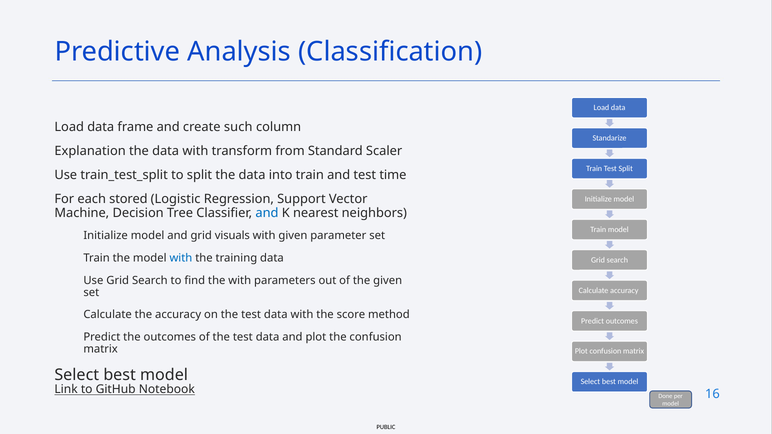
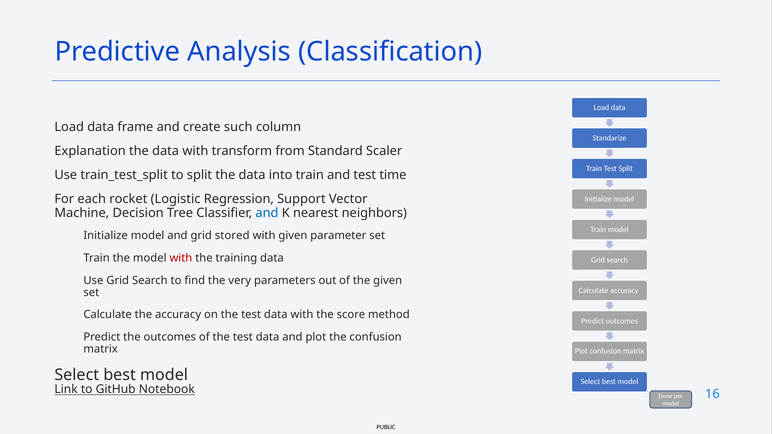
stored: stored -> rocket
visuals: visuals -> stored
with at (181, 258) colour: blue -> red
the with: with -> very
